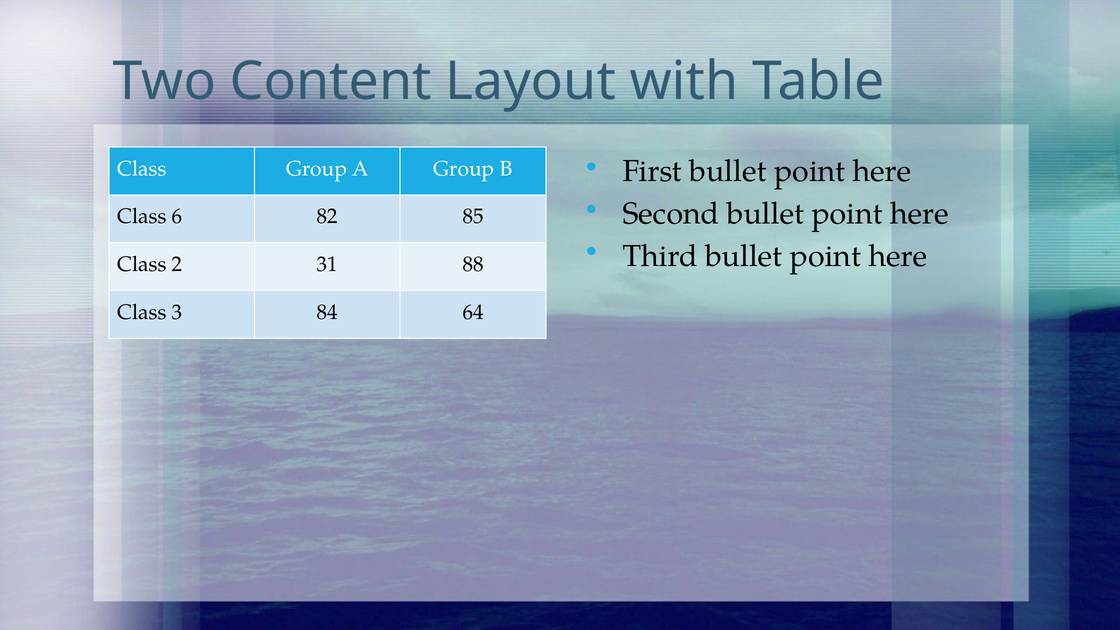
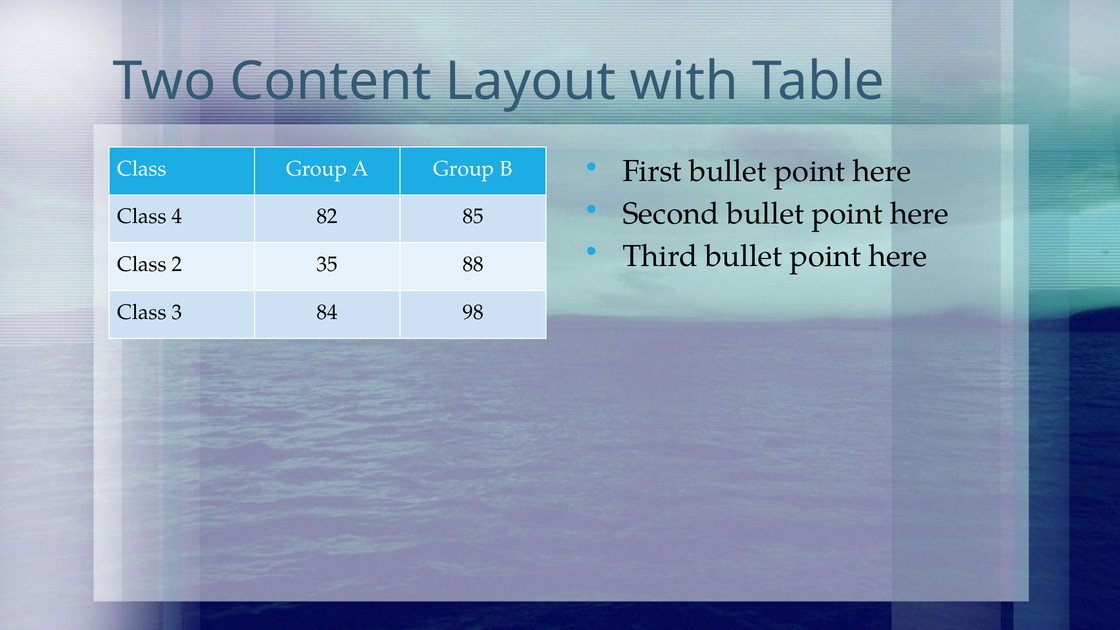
6: 6 -> 4
31: 31 -> 35
64: 64 -> 98
